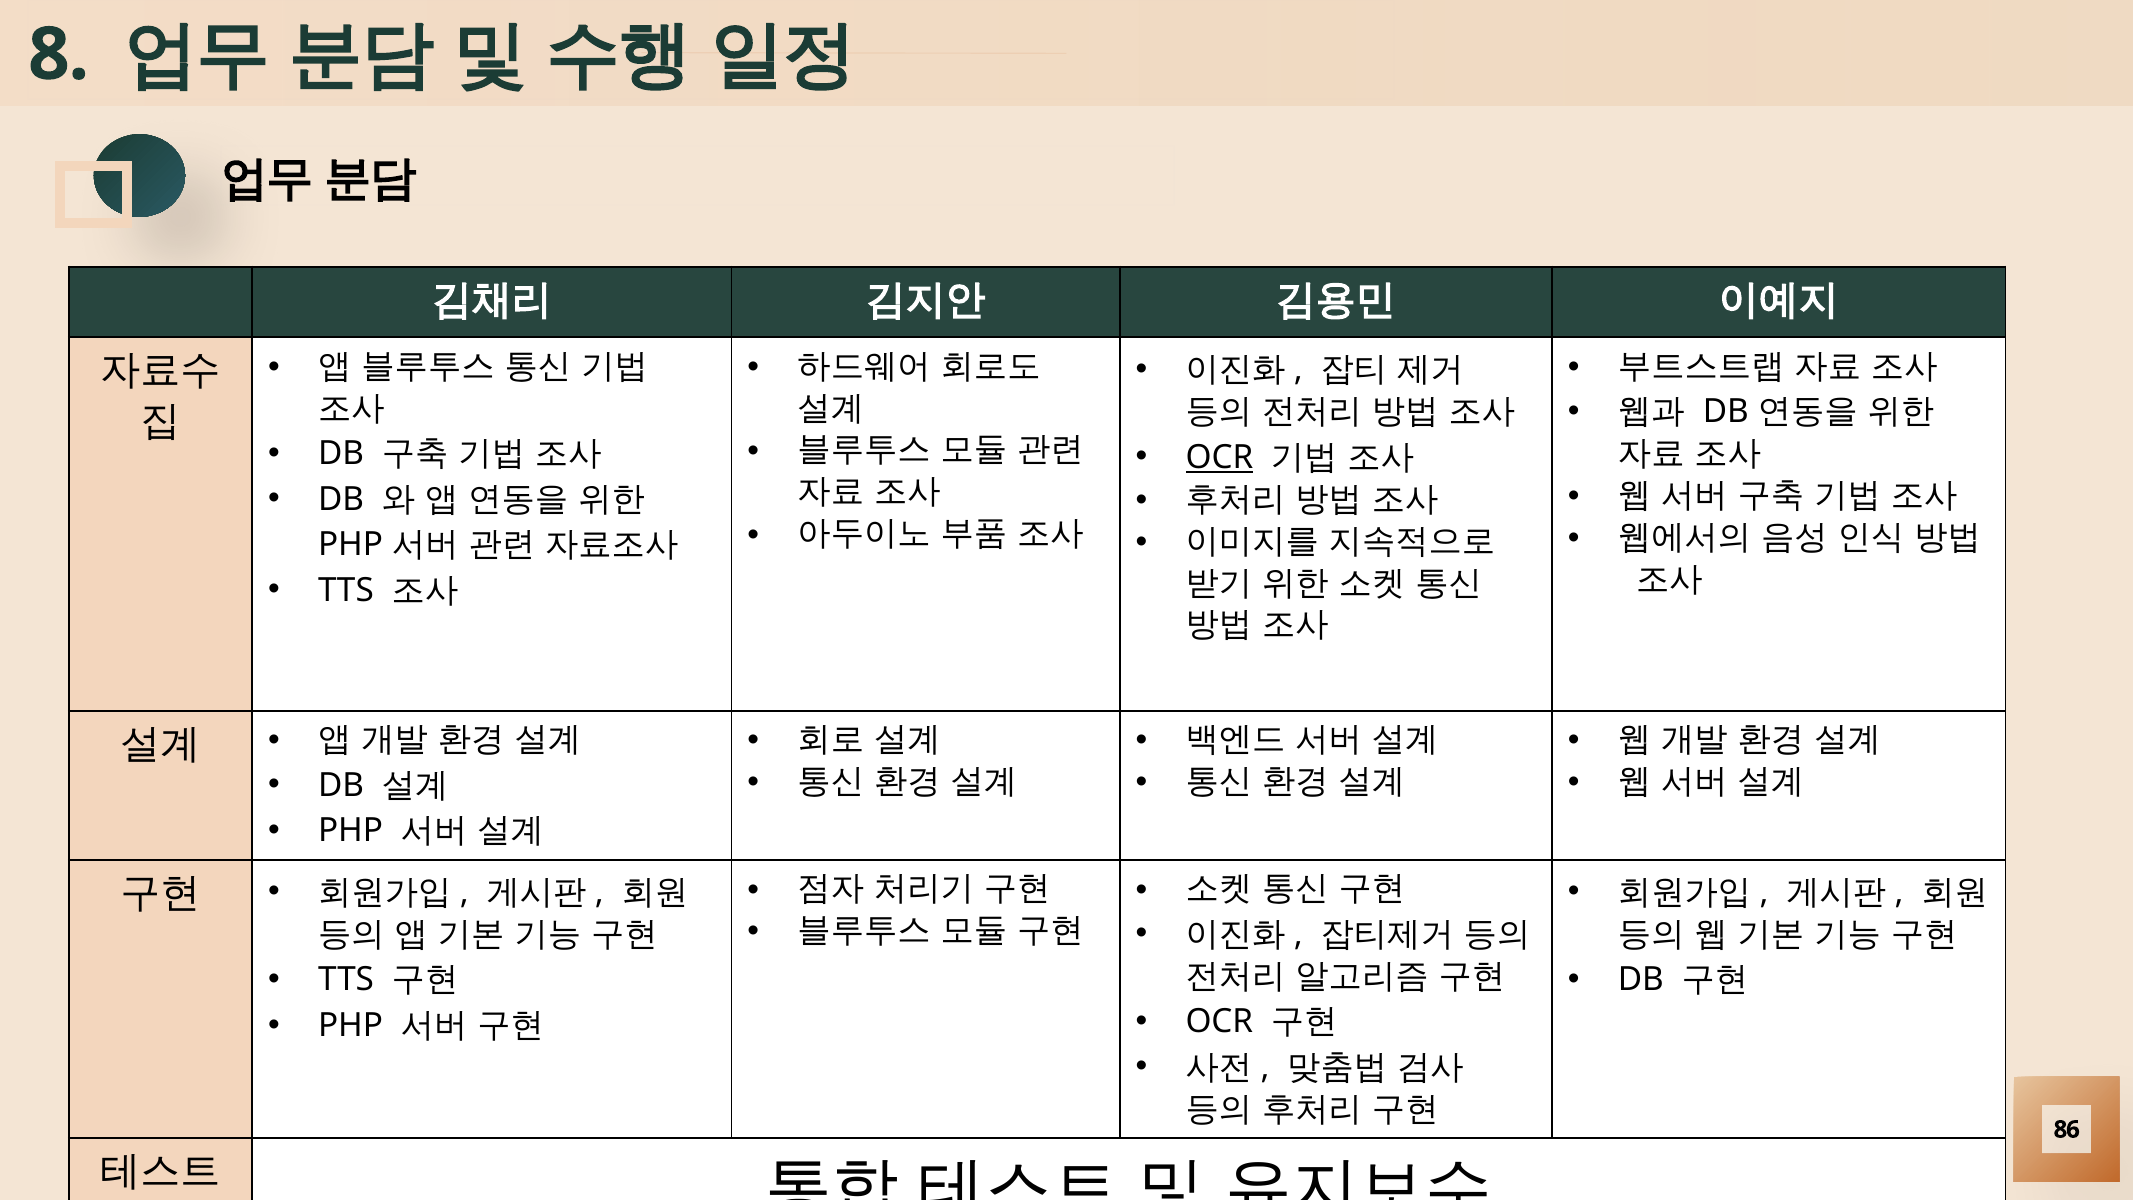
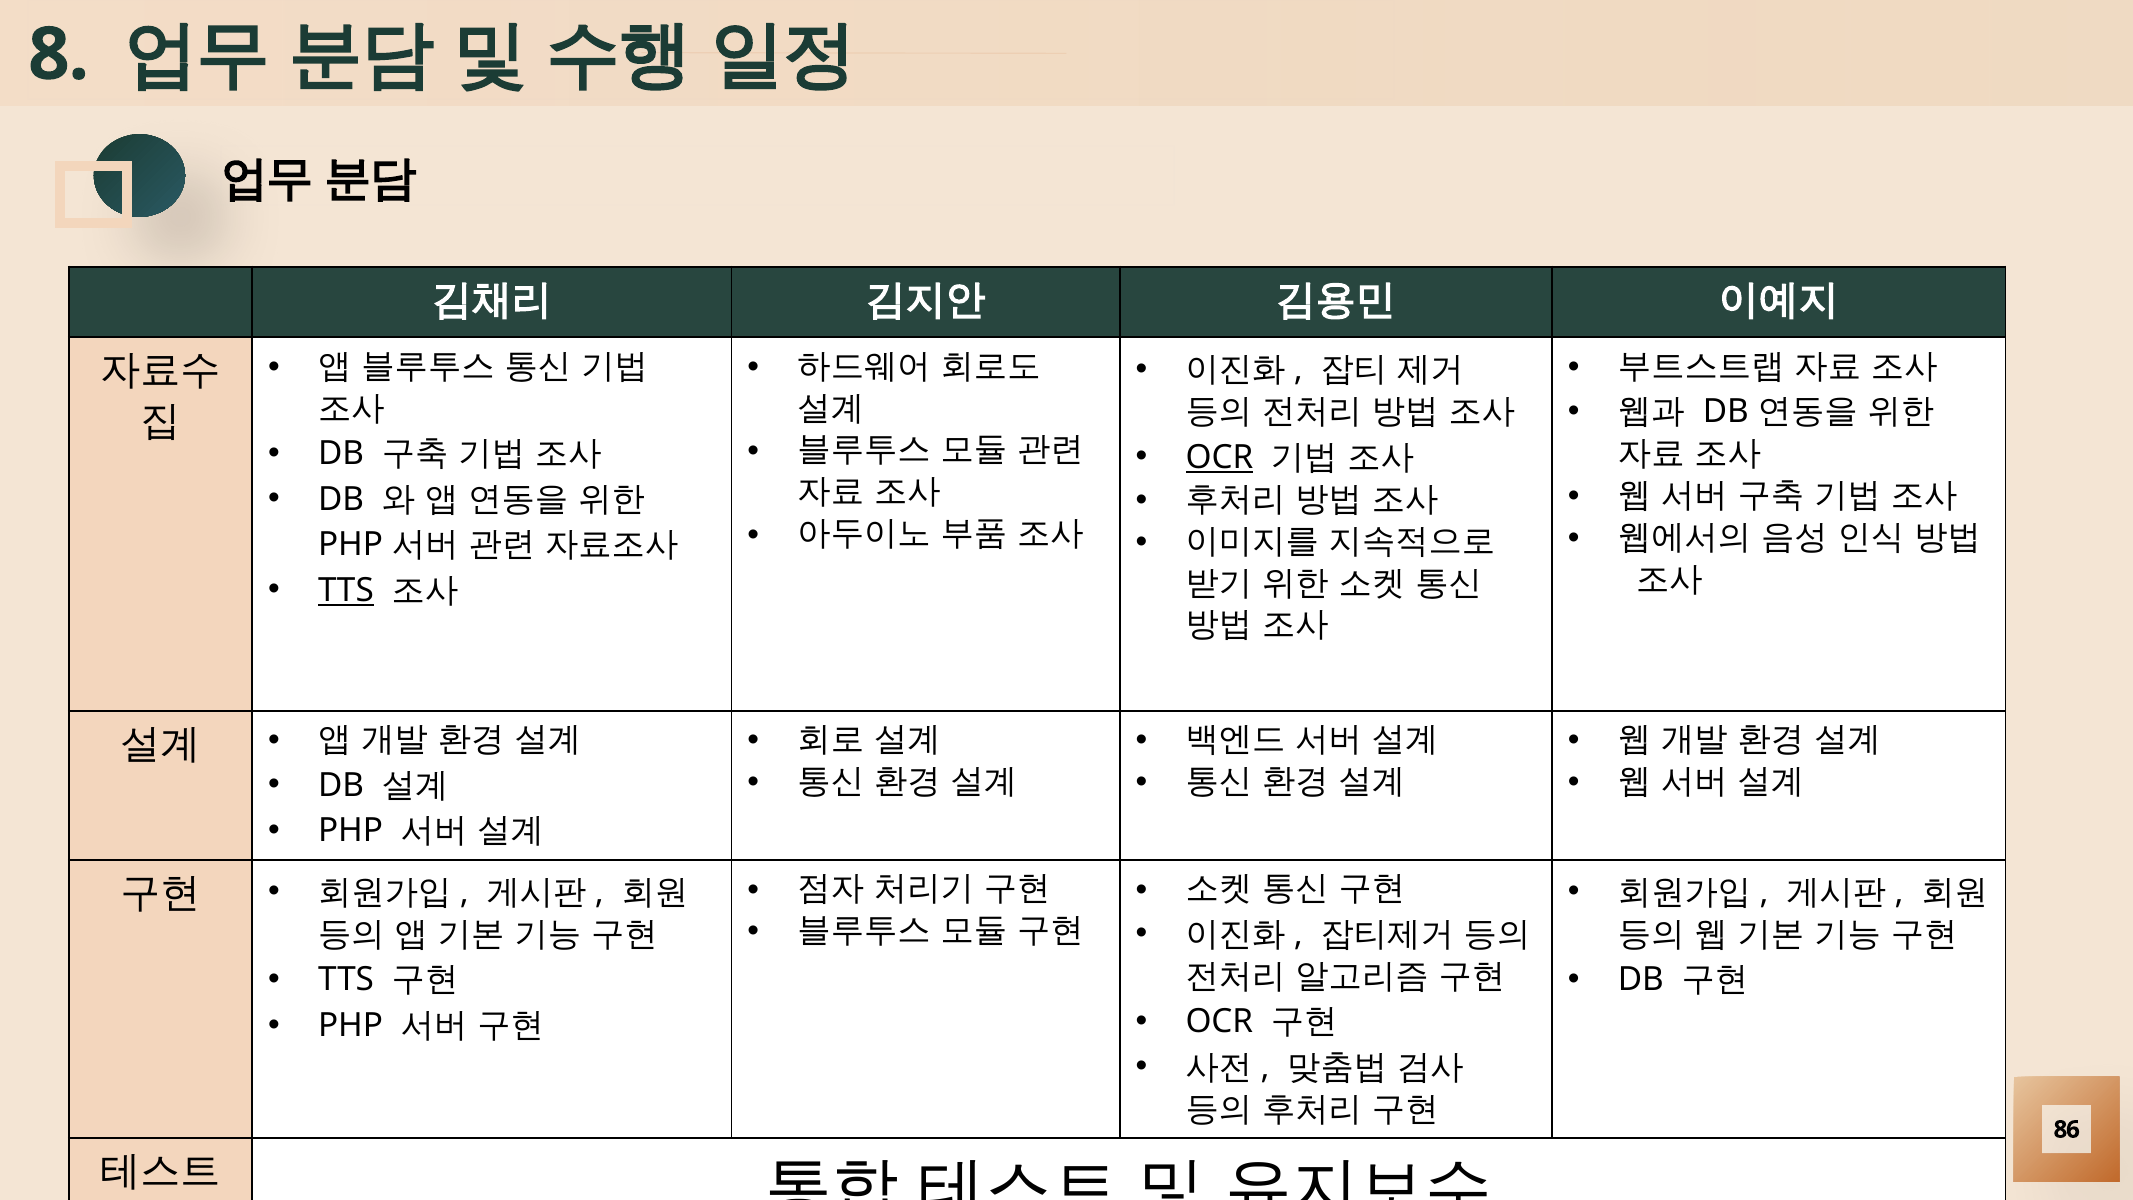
TTS at (346, 590) underline: none -> present
